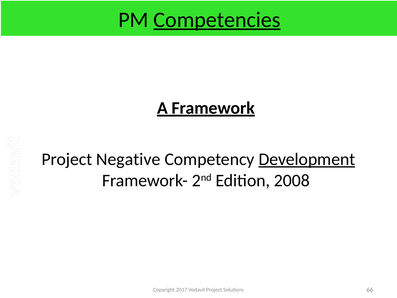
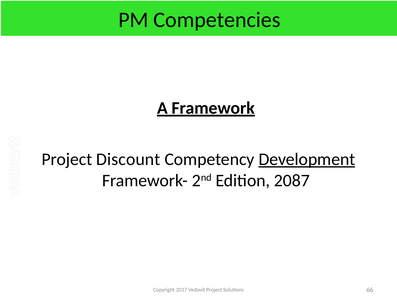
Competencies underline: present -> none
Negative: Negative -> Discount
2008: 2008 -> 2087
